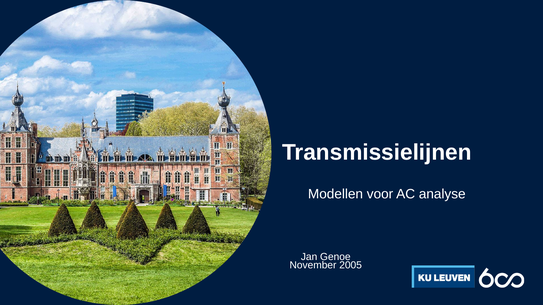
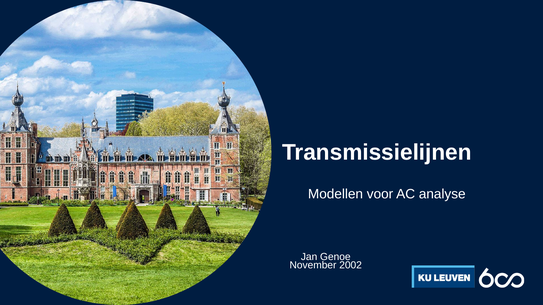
2005: 2005 -> 2002
